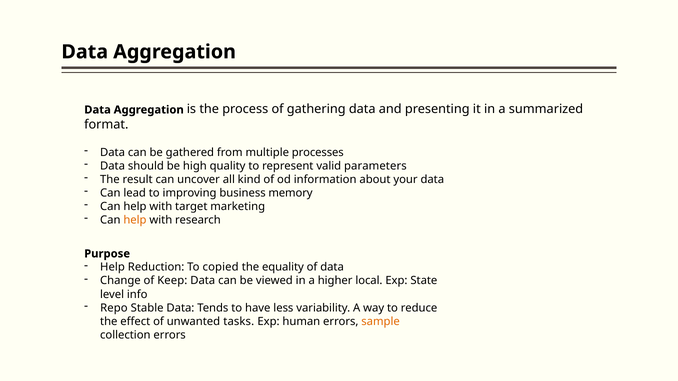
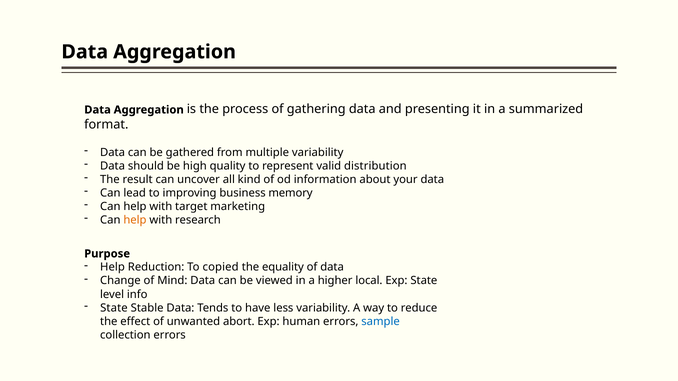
multiple processes: processes -> variability
parameters: parameters -> distribution
Keep: Keep -> Mind
Repo at (114, 308): Repo -> State
tasks: tasks -> abort
sample colour: orange -> blue
